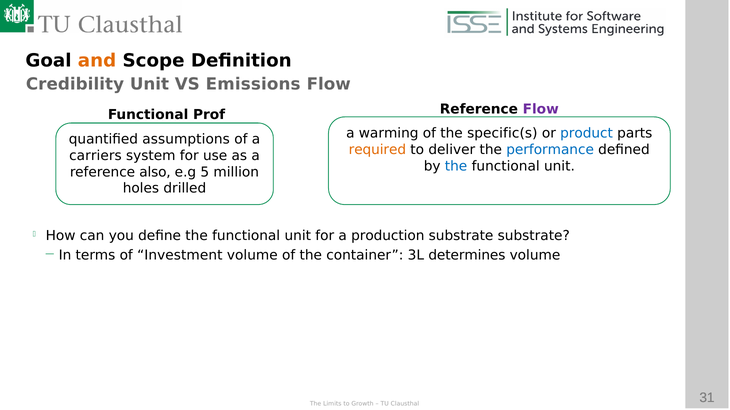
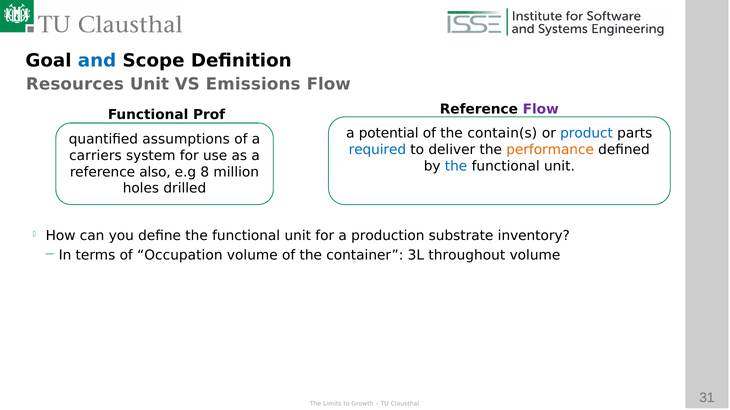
and colour: orange -> blue
Credibility: Credibility -> Resources
warming: warming -> potential
specific(s: specific(s -> contain(s
required colour: orange -> blue
performance colour: blue -> orange
5: 5 -> 8
substrate substrate: substrate -> inventory
Investment: Investment -> Occupation
determines: determines -> throughout
